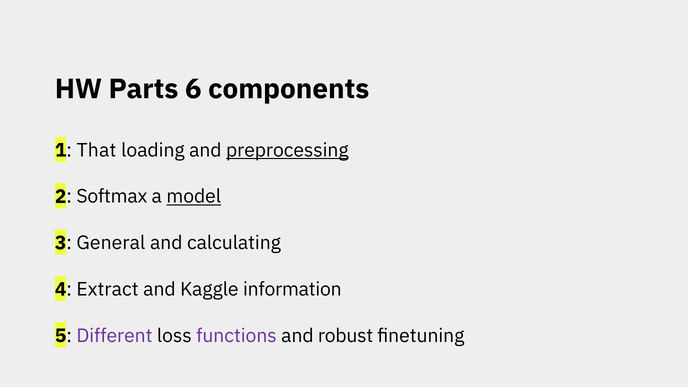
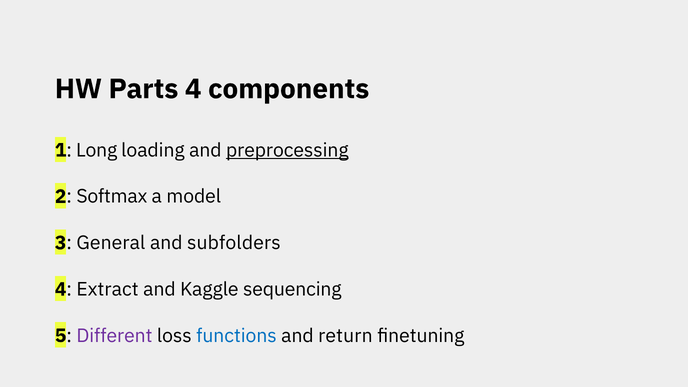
Parts 6: 6 -> 4
That: That -> Long
model underline: present -> none
calculating: calculating -> subfolders
information: information -> sequencing
functions colour: purple -> blue
robust: robust -> return
